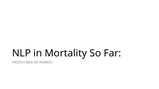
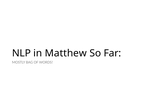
Mortality: Mortality -> Matthew
